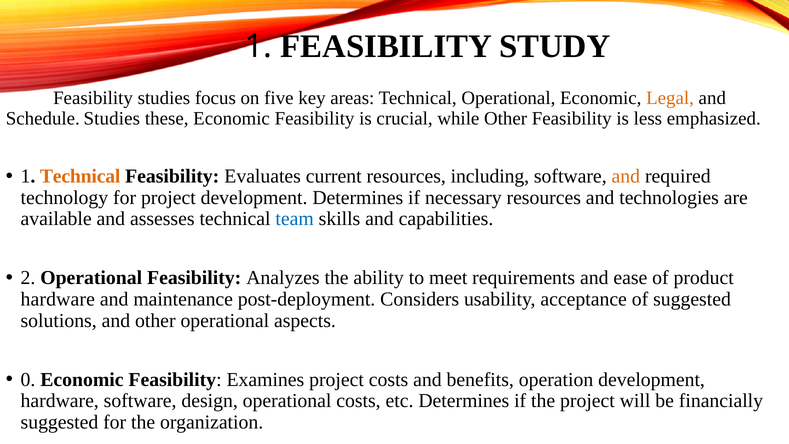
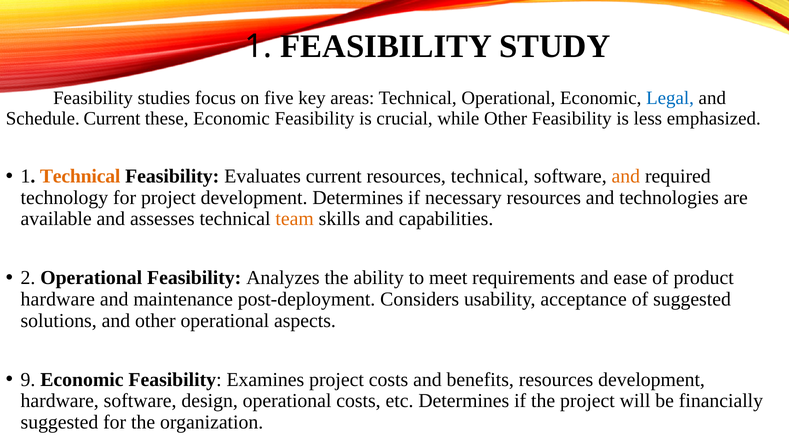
Legal colour: orange -> blue
Schedule Studies: Studies -> Current
resources including: including -> technical
team colour: blue -> orange
0: 0 -> 9
benefits operation: operation -> resources
